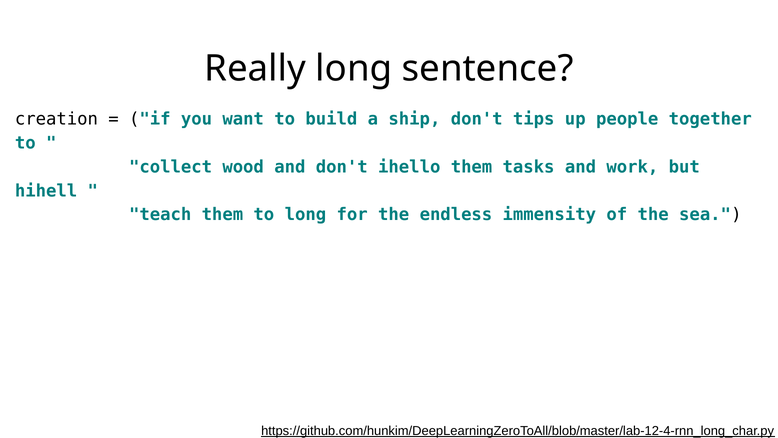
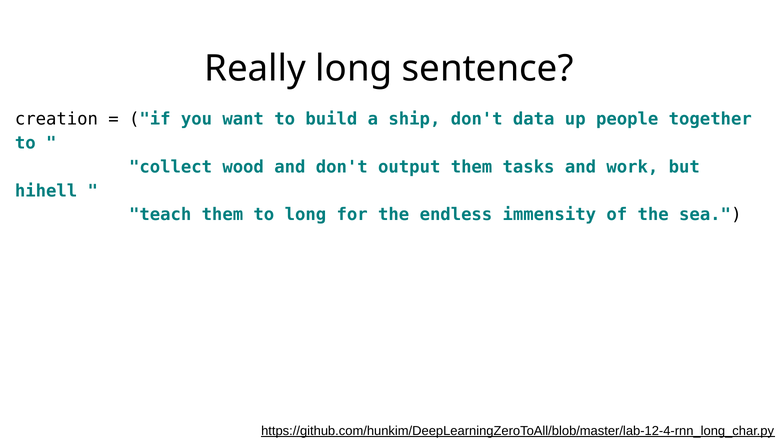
tips: tips -> data
ihello: ihello -> output
